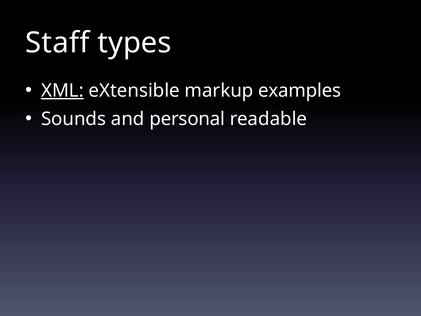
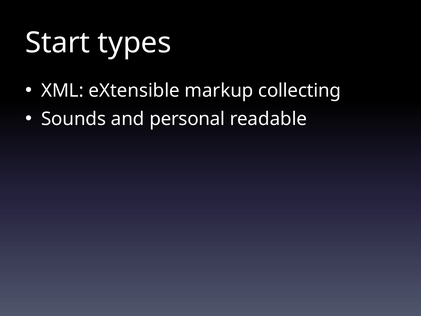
Staff: Staff -> Start
XML underline: present -> none
examples: examples -> collecting
